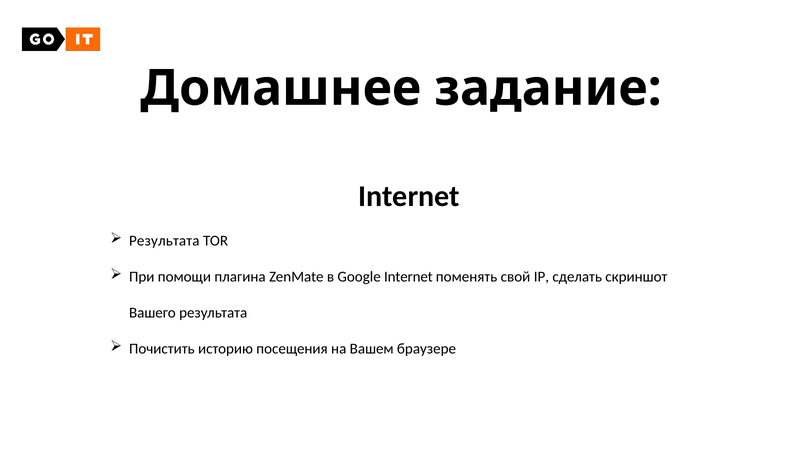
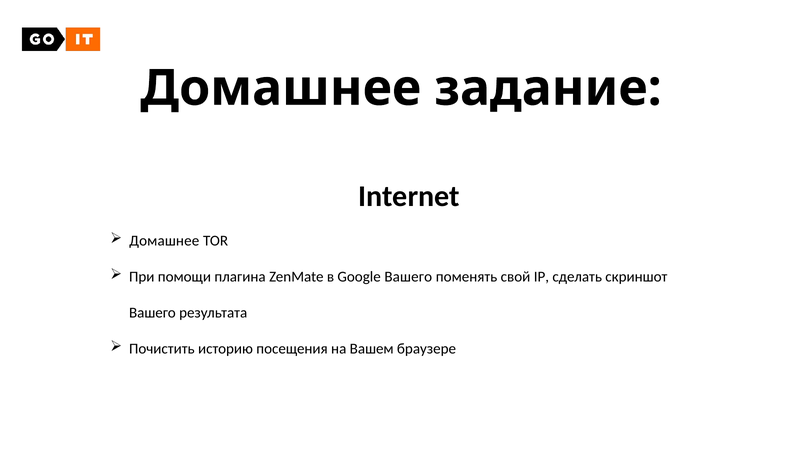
Результата at (164, 241): Результата -> Домашнее
Google Internet: Internet -> Вашего
